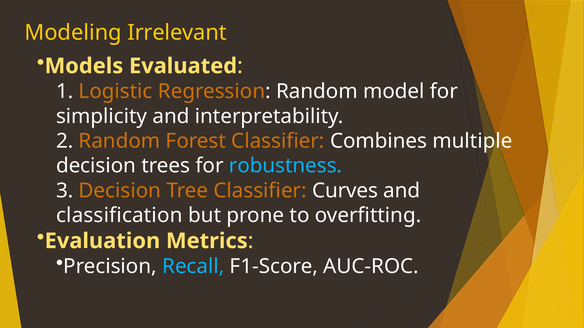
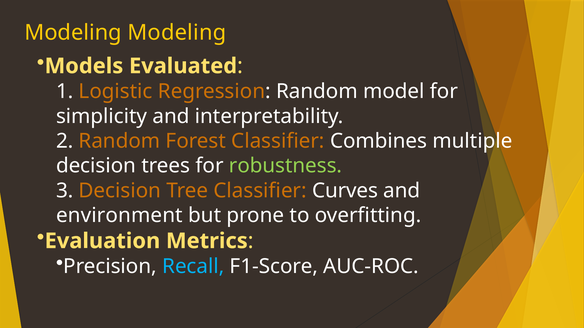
Modeling Irrelevant: Irrelevant -> Modeling
robustness colour: light blue -> light green
classification: classification -> environment
